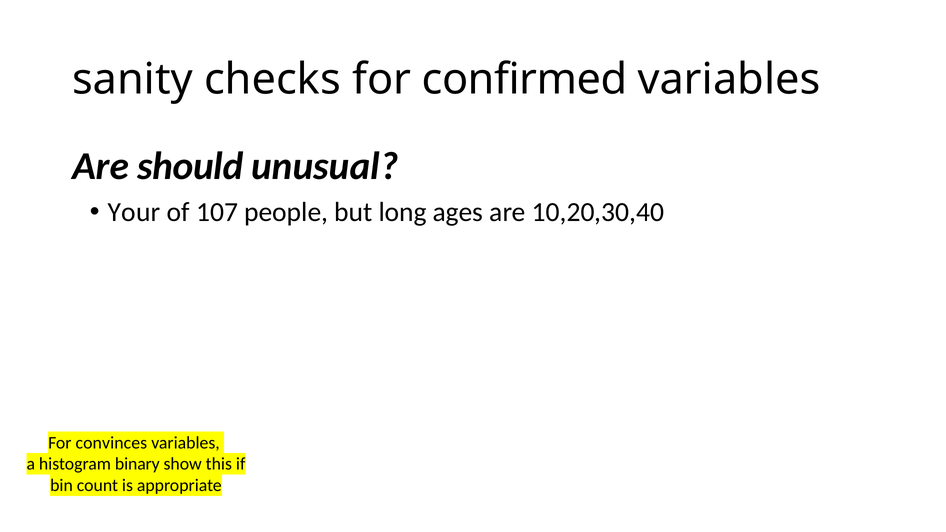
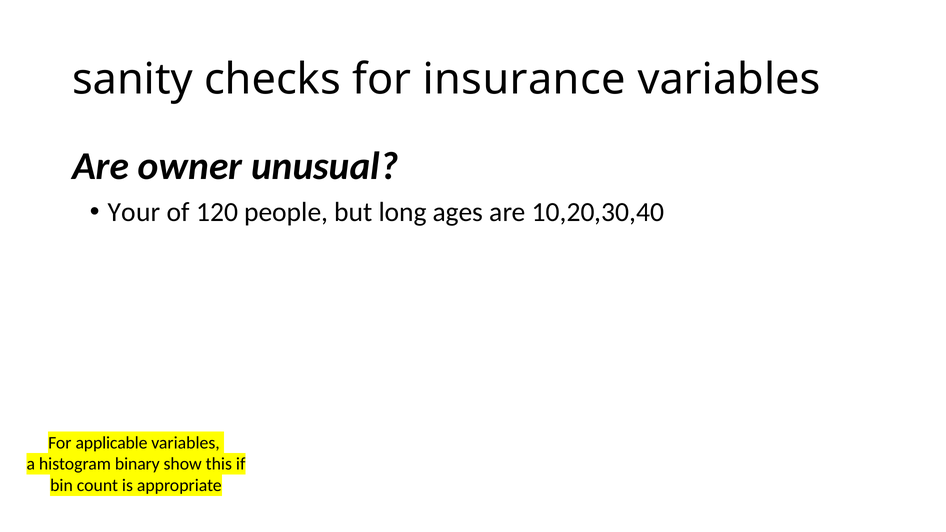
confirmed: confirmed -> insurance
should: should -> owner
107: 107 -> 120
convinces: convinces -> applicable
